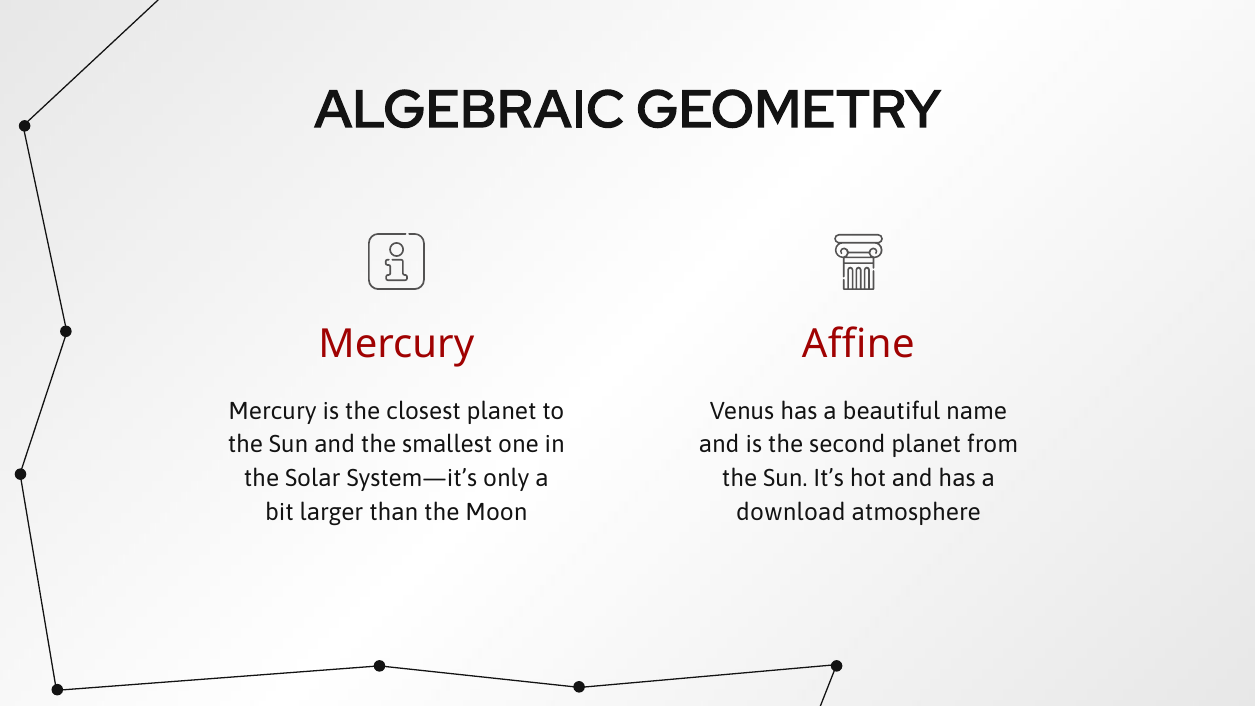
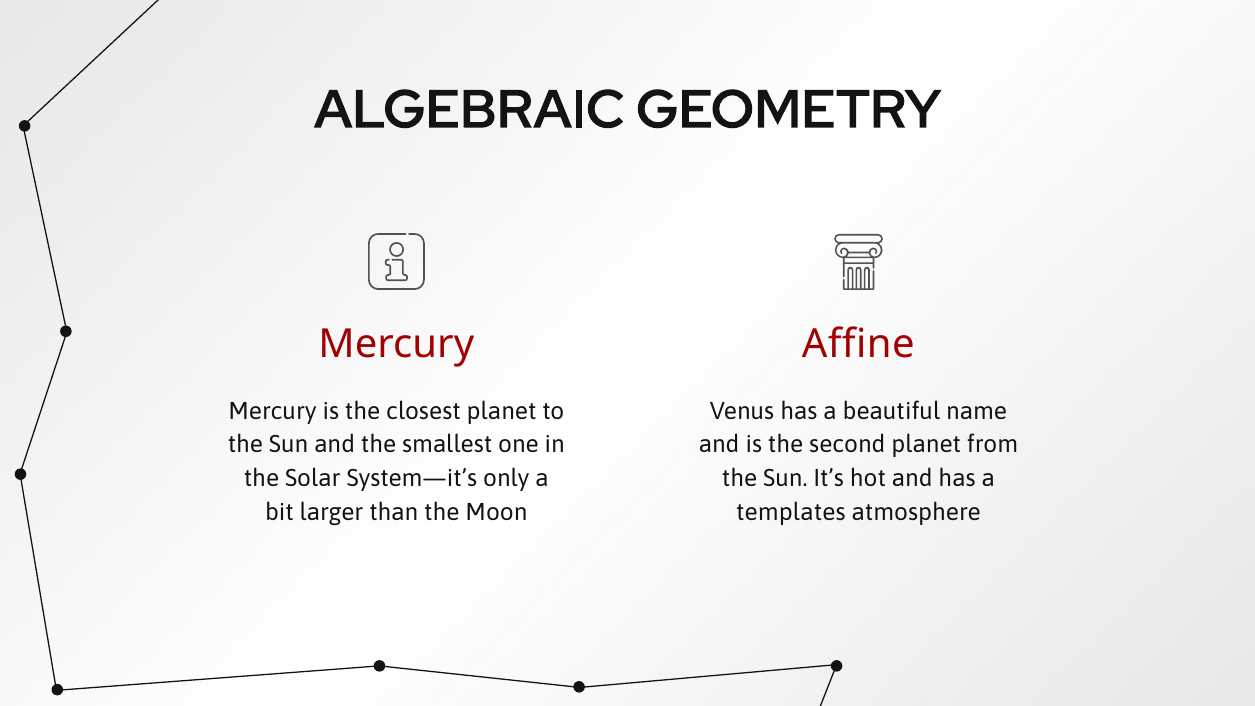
download: download -> templates
